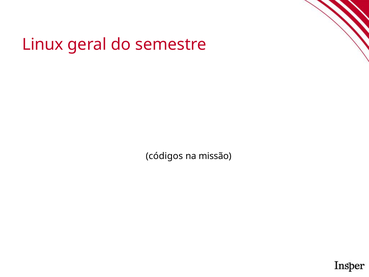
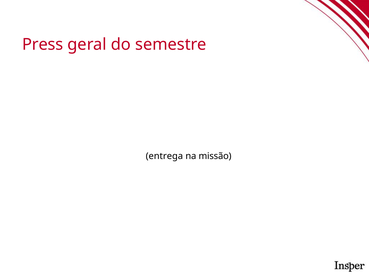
Linux: Linux -> Press
códigos: códigos -> entrega
